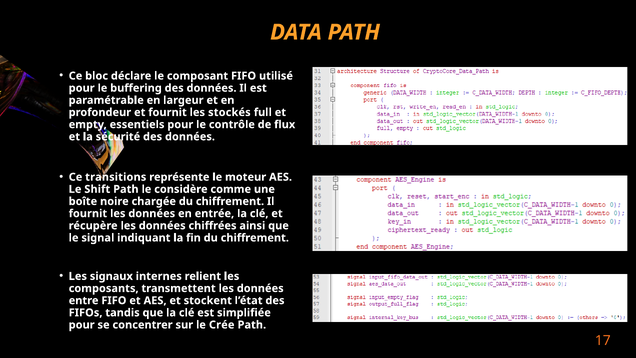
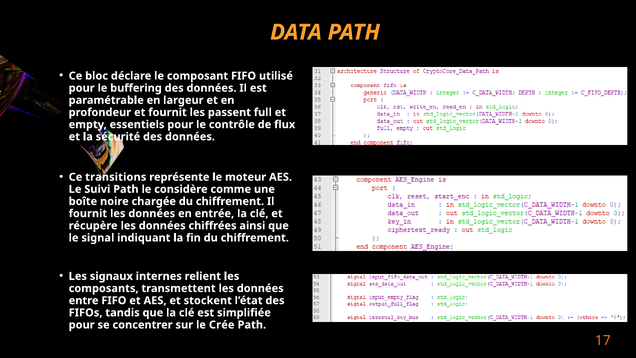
stockés: stockés -> passent
Shift: Shift -> Suivi
